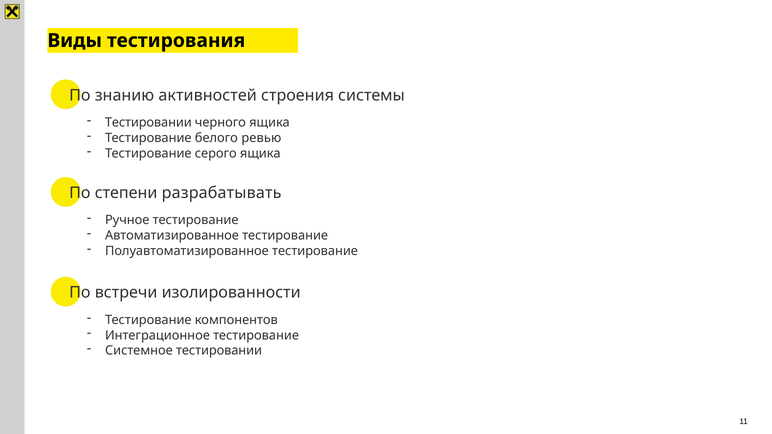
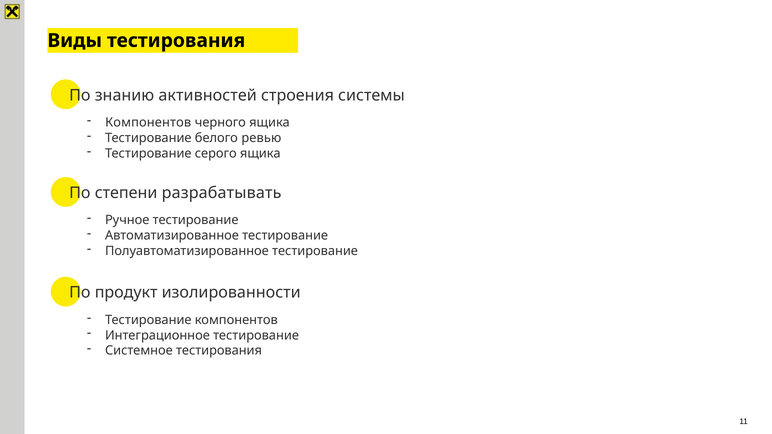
Тестировании at (148, 123): Тестировании -> Компонентов
встречи: встречи -> продукт
Системное тестировании: тестировании -> тестирования
